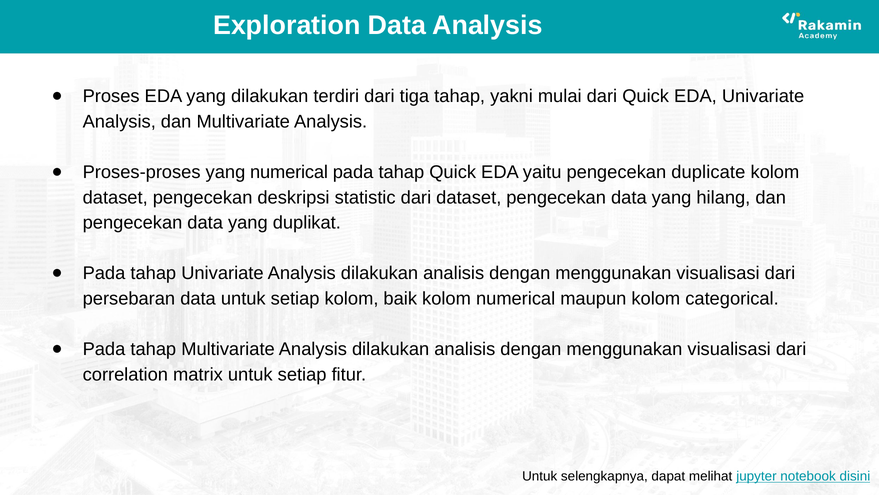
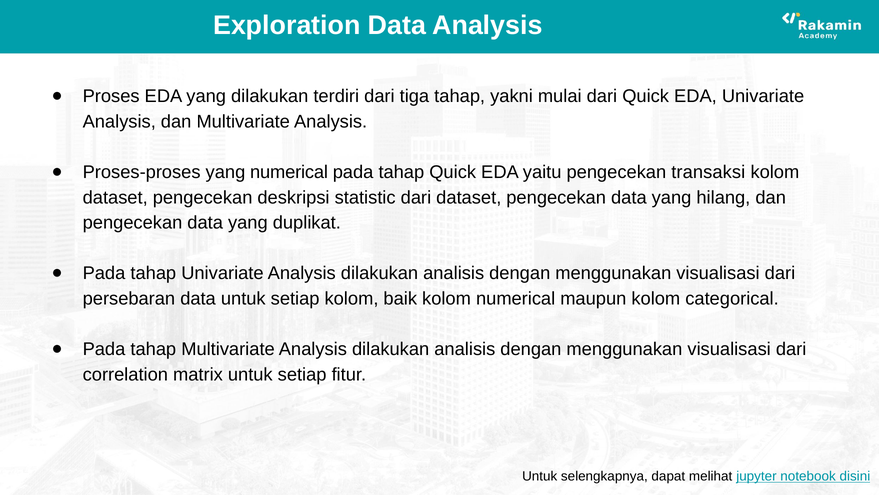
duplicate: duplicate -> transaksi
